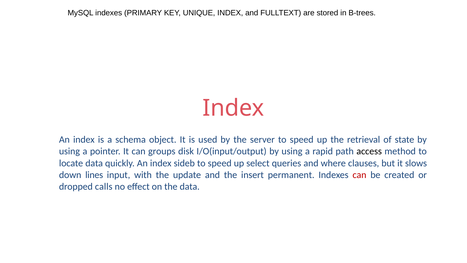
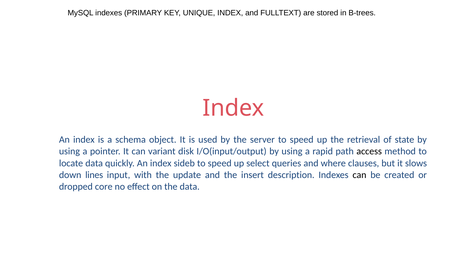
groups: groups -> variant
permanent: permanent -> description
can at (359, 175) colour: red -> black
calls: calls -> core
